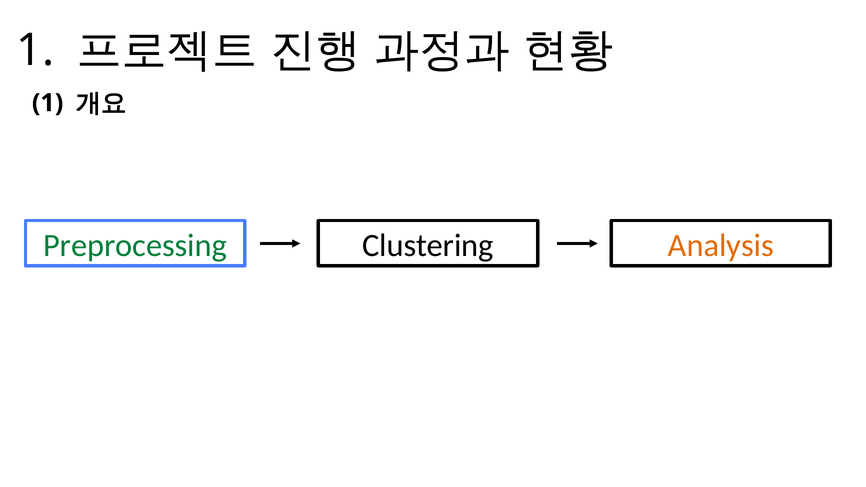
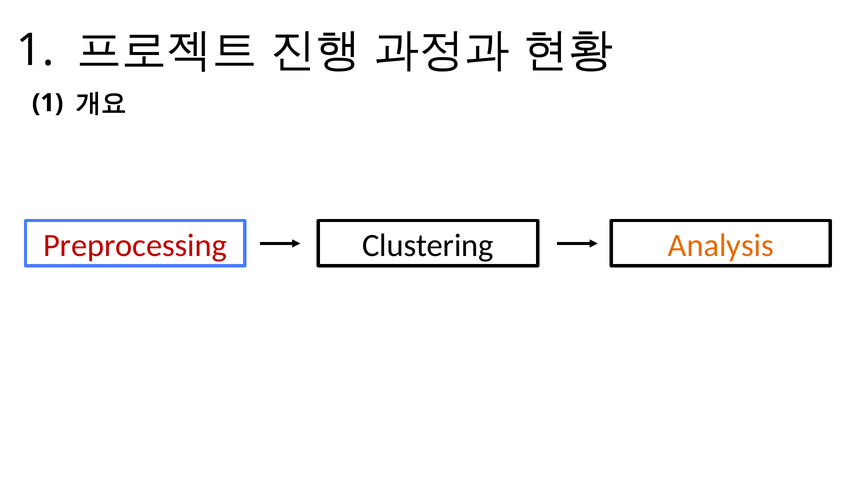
Preprocessing colour: green -> red
